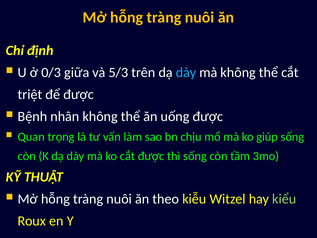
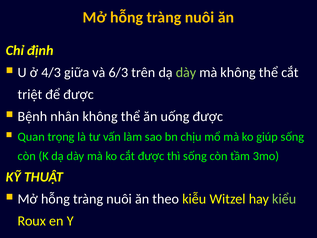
0/3: 0/3 -> 4/3
5/3: 5/3 -> 6/3
dày at (186, 72) colour: light blue -> light green
